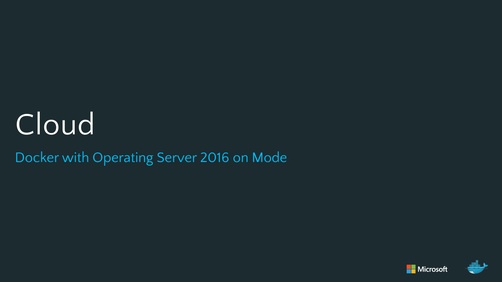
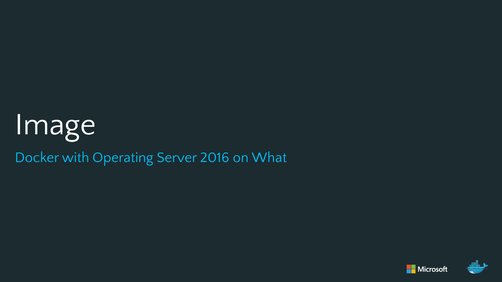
Cloud: Cloud -> Image
Mode: Mode -> What
